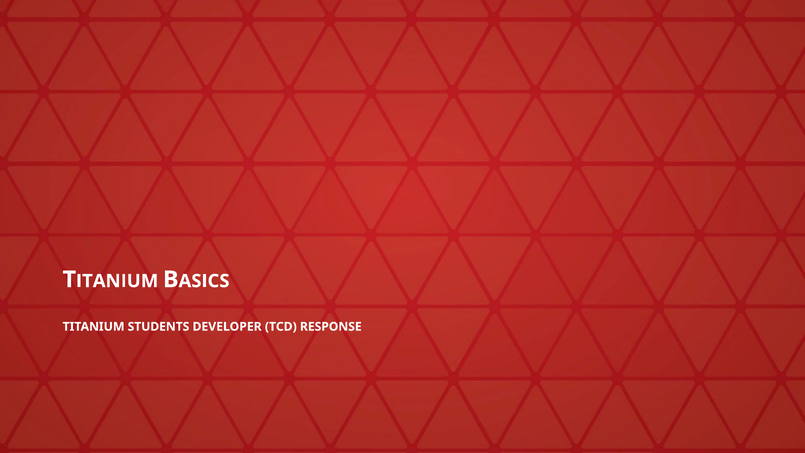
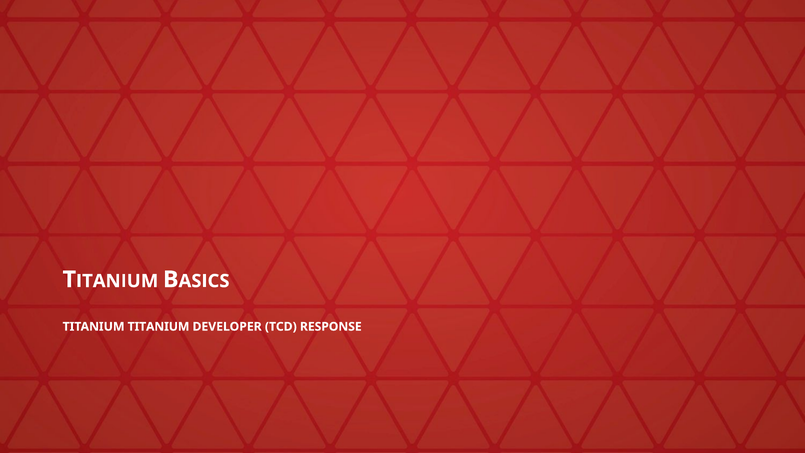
TITANIUM STUDENTS: STUDENTS -> TITANIUM
